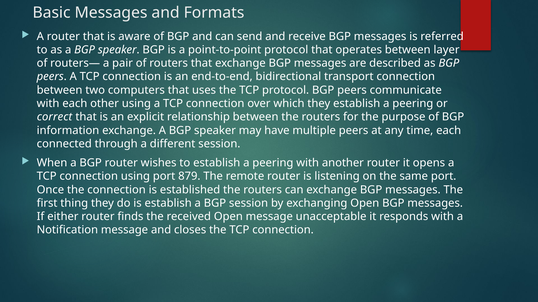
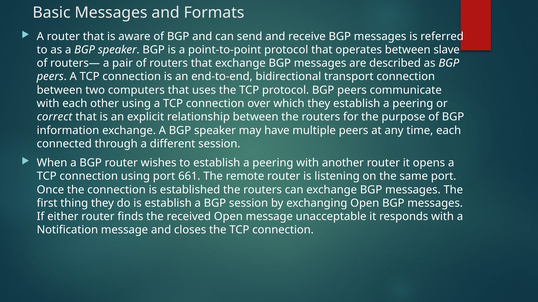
layer: layer -> slave
879: 879 -> 661
